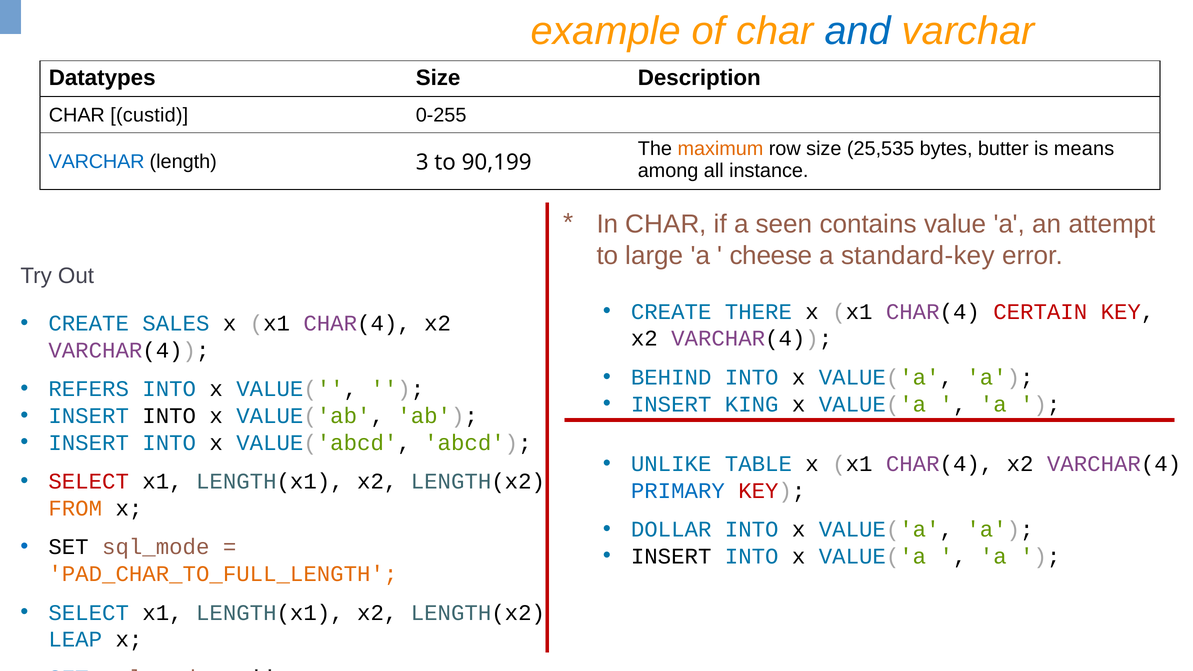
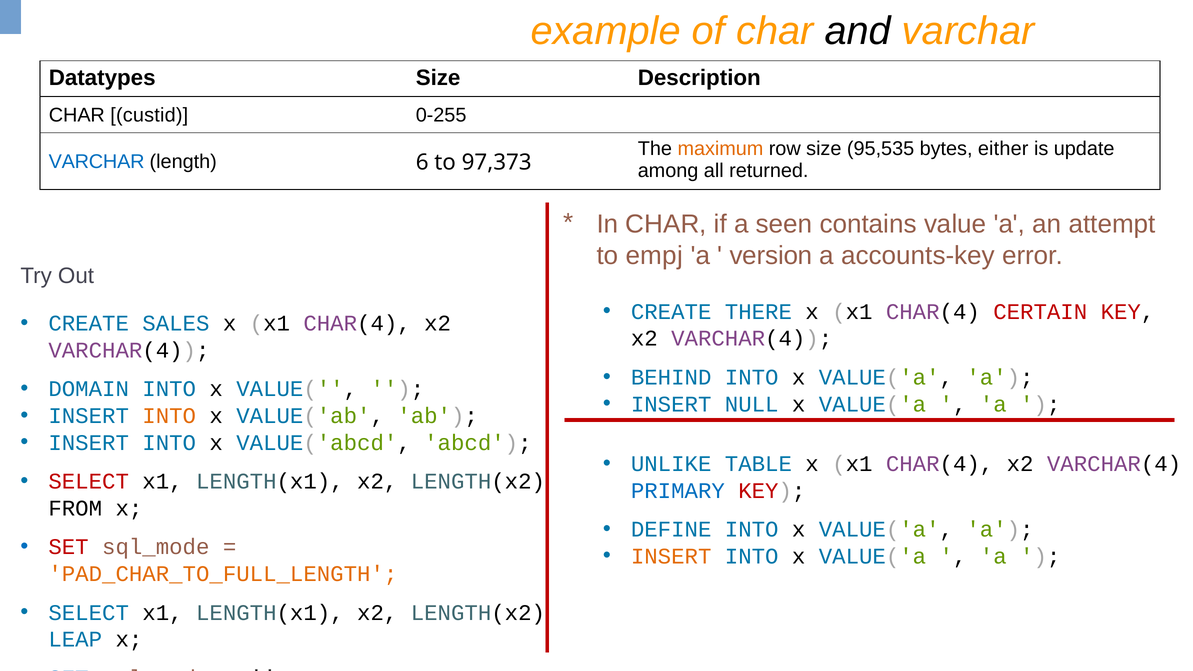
and colour: blue -> black
25,535: 25,535 -> 95,535
butter: butter -> either
means: means -> update
3: 3 -> 6
90,199: 90,199 -> 97,373
instance: instance -> returned
large: large -> empj
cheese: cheese -> version
standard-key: standard-key -> accounts-key
REFERS: REFERS -> DOMAIN
KING: KING -> NULL
INTO at (169, 416) colour: black -> orange
FROM at (75, 508) colour: orange -> black
DOLLAR: DOLLAR -> DEFINE
SET at (69, 547) colour: black -> red
INSERT at (671, 556) colour: black -> orange
